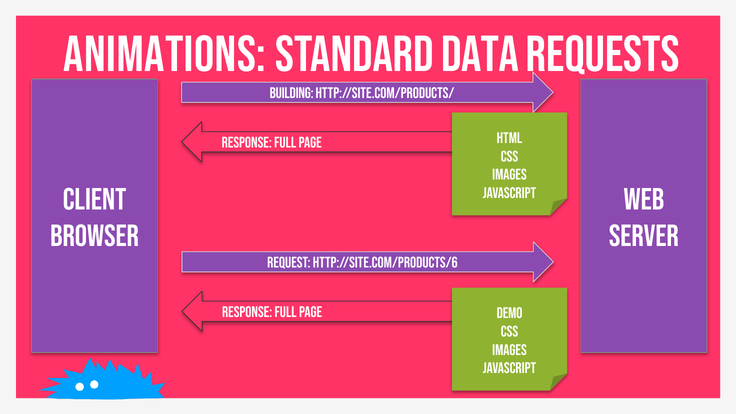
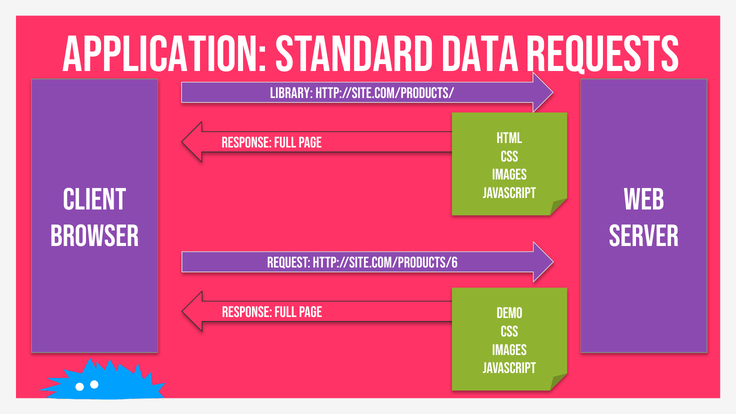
ANIMATIONS: ANIMATIONS -> APPLICATION
Building: Building -> Library
